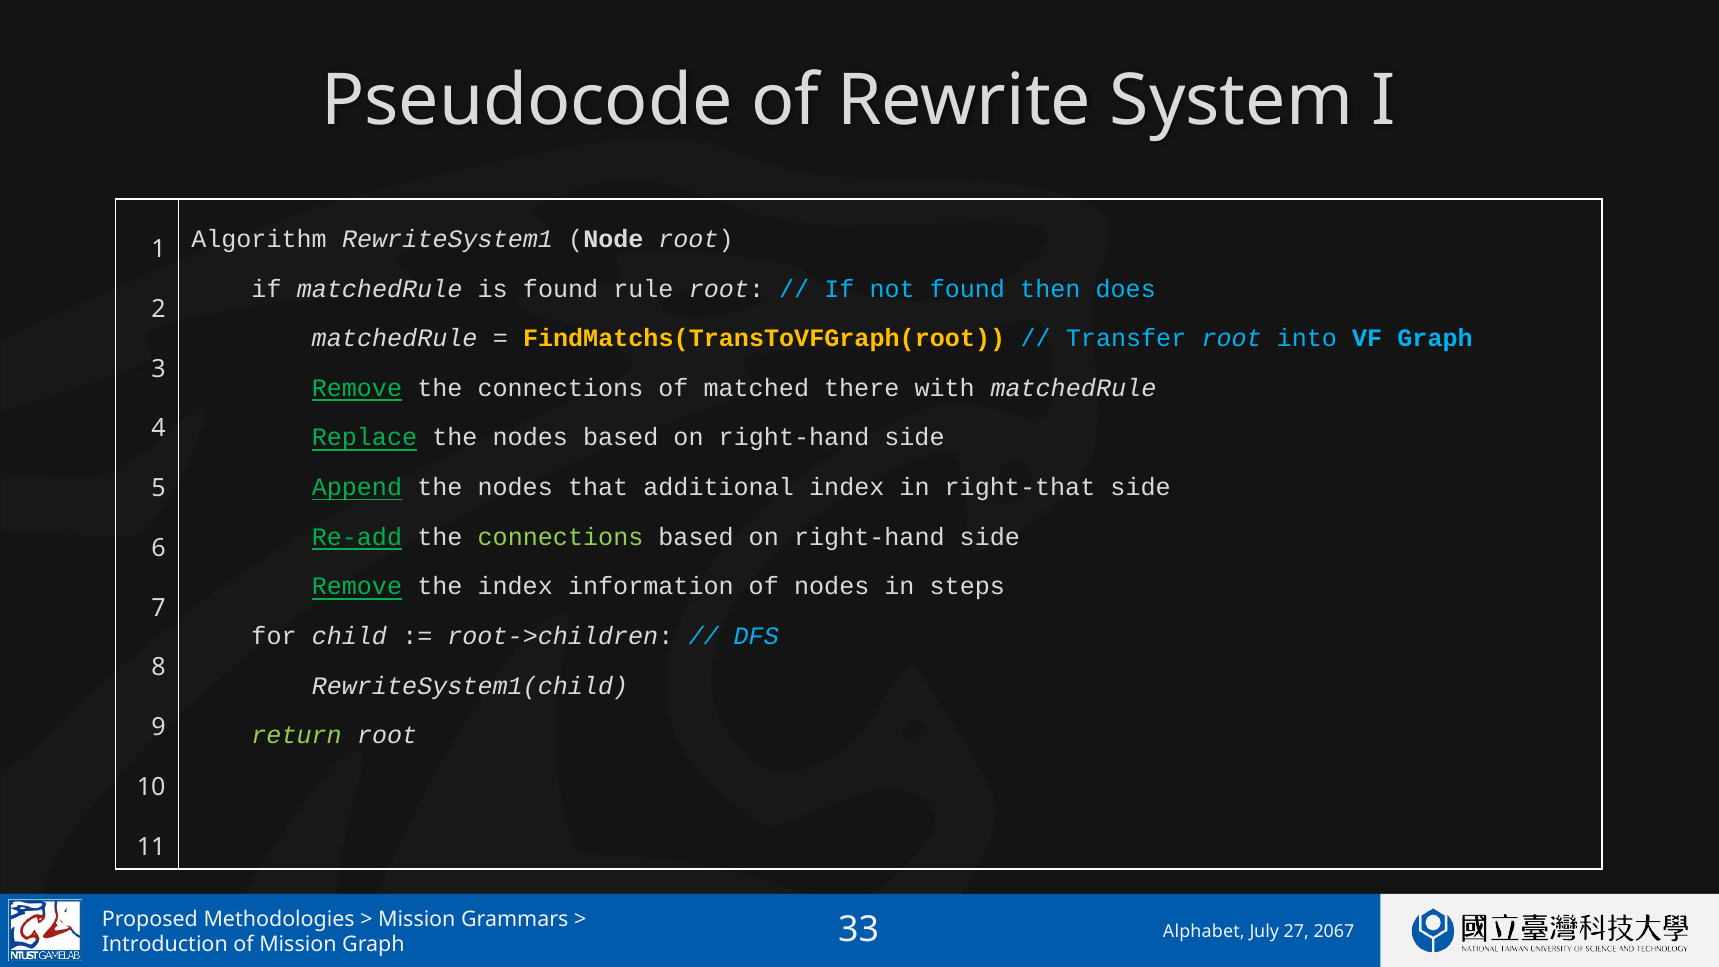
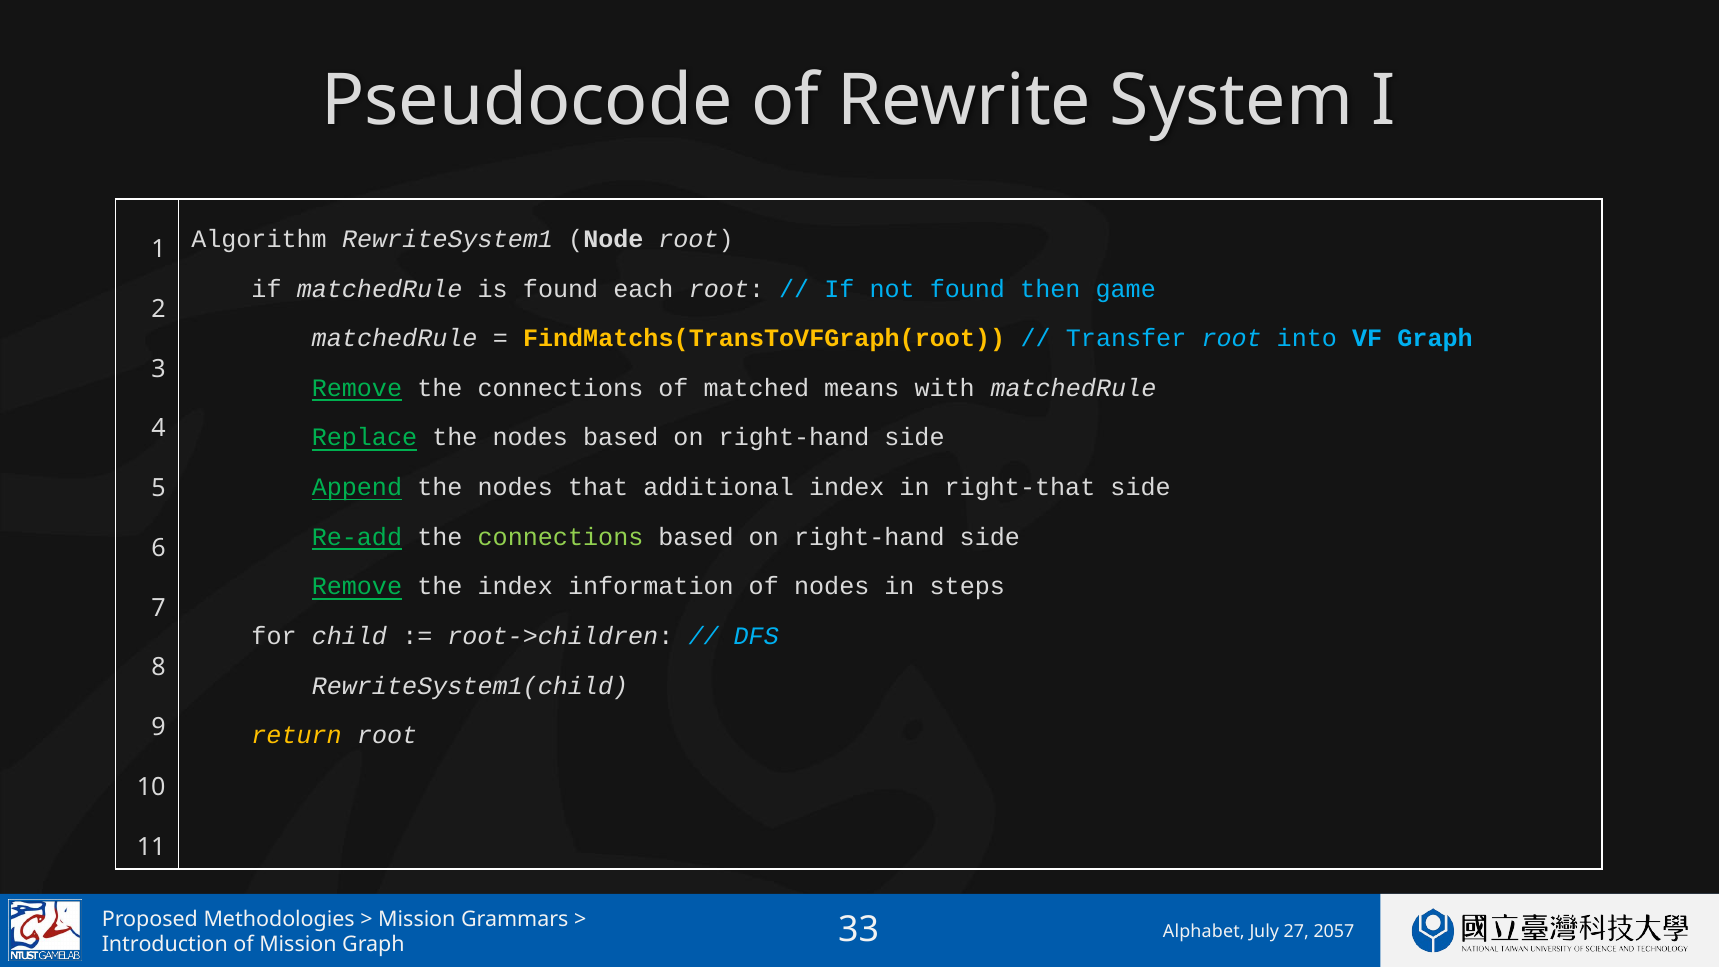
rule: rule -> each
does: does -> game
there: there -> means
return colour: light green -> yellow
2067: 2067 -> 2057
